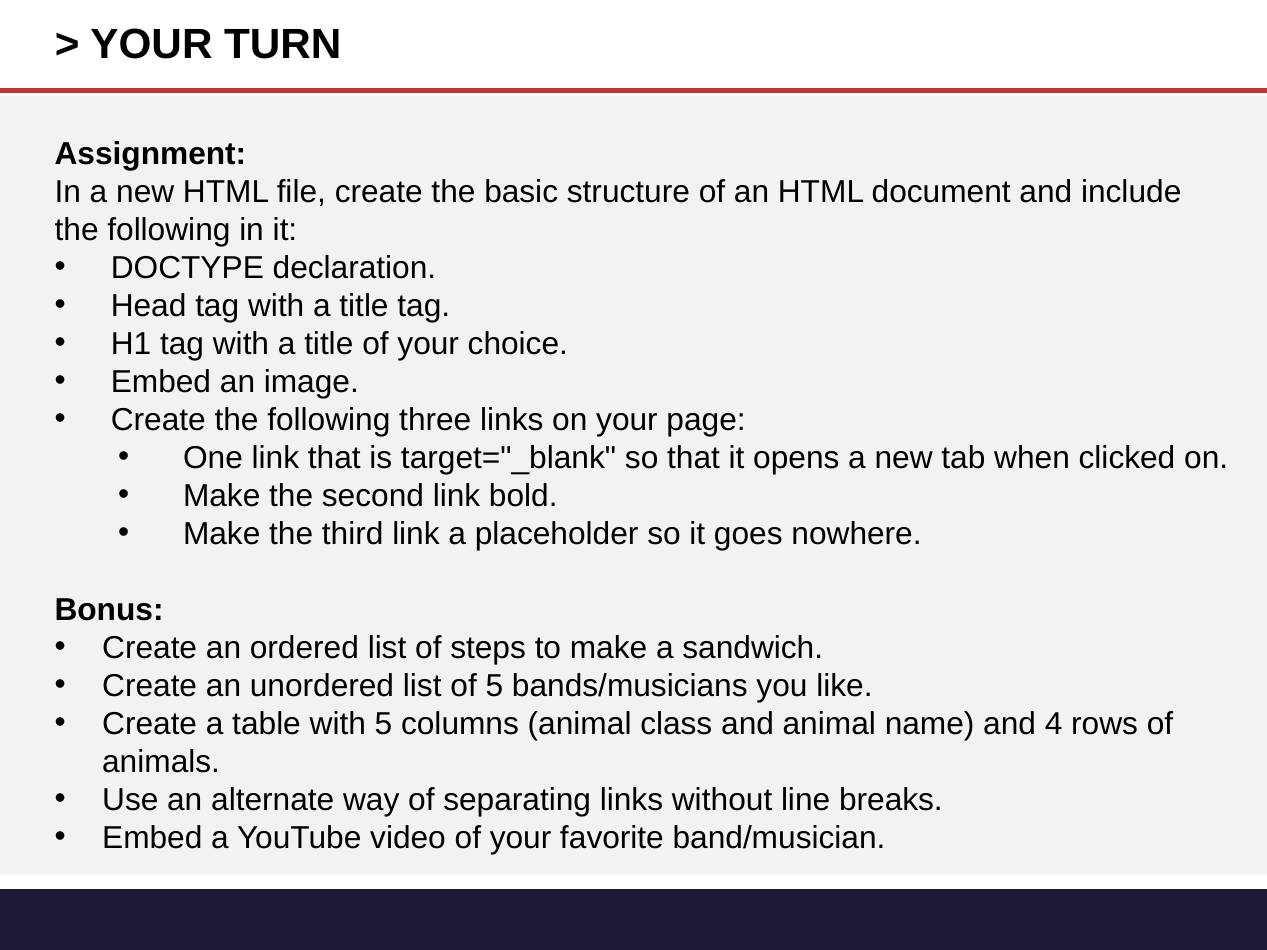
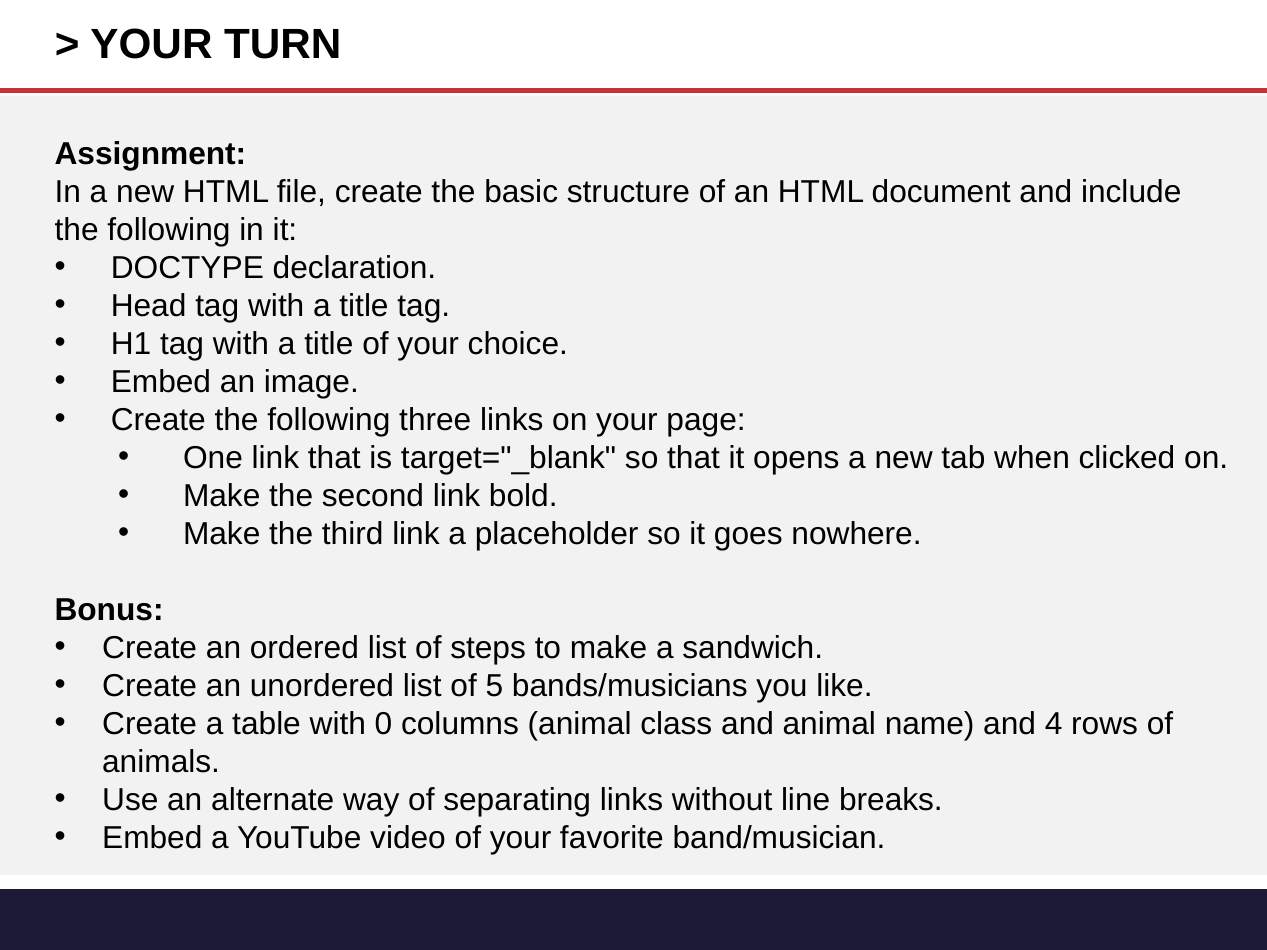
with 5: 5 -> 0
